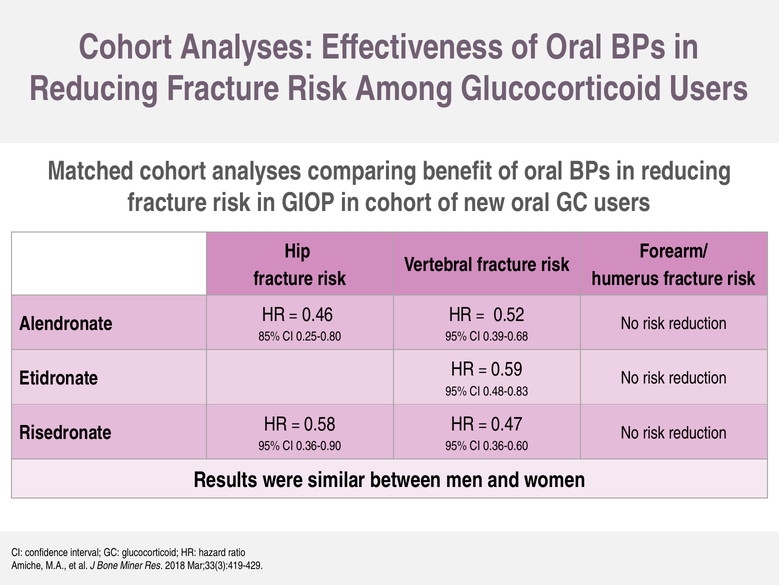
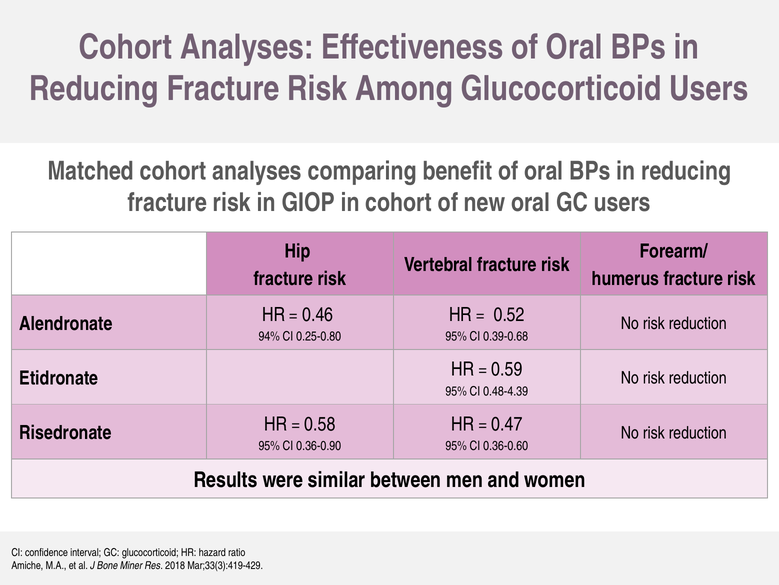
85%: 85% -> 94%
0.48-0.83: 0.48-0.83 -> 0.48-4.39
